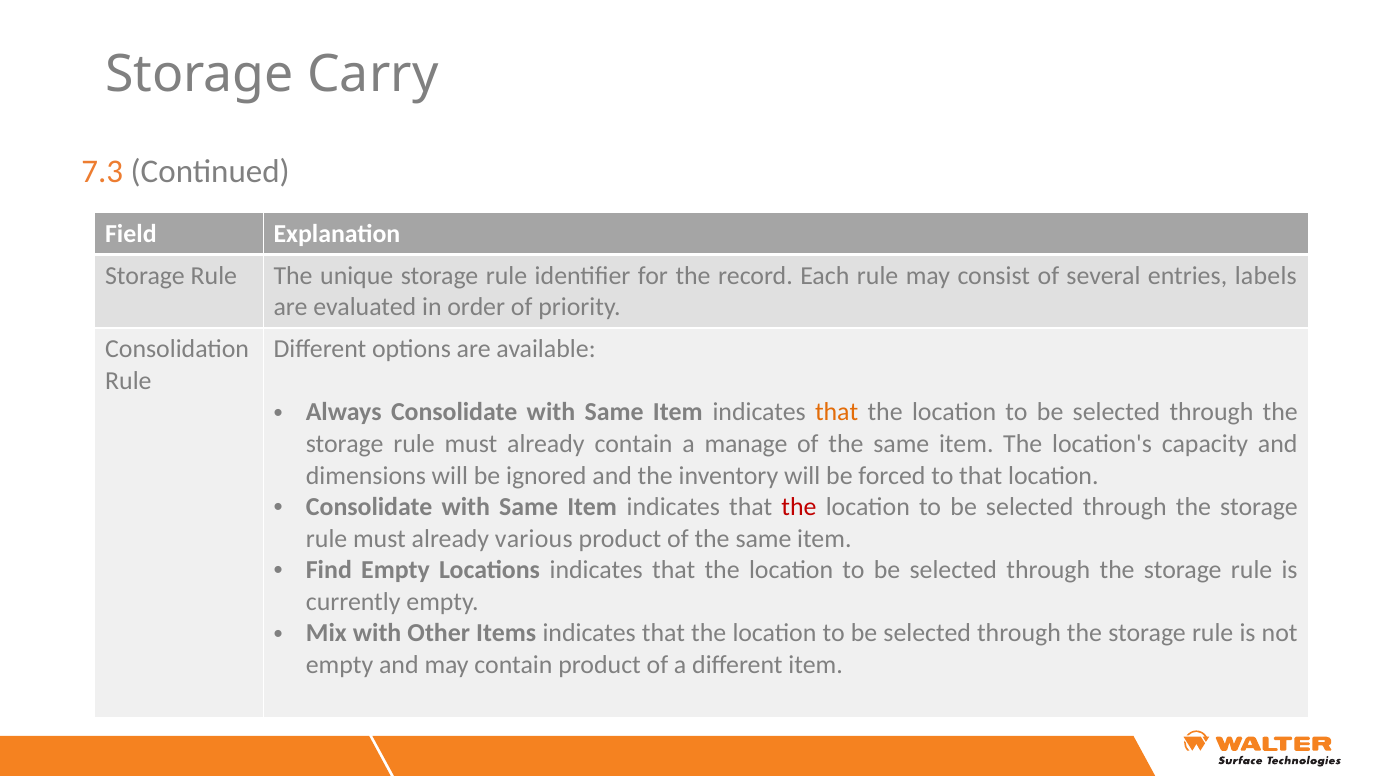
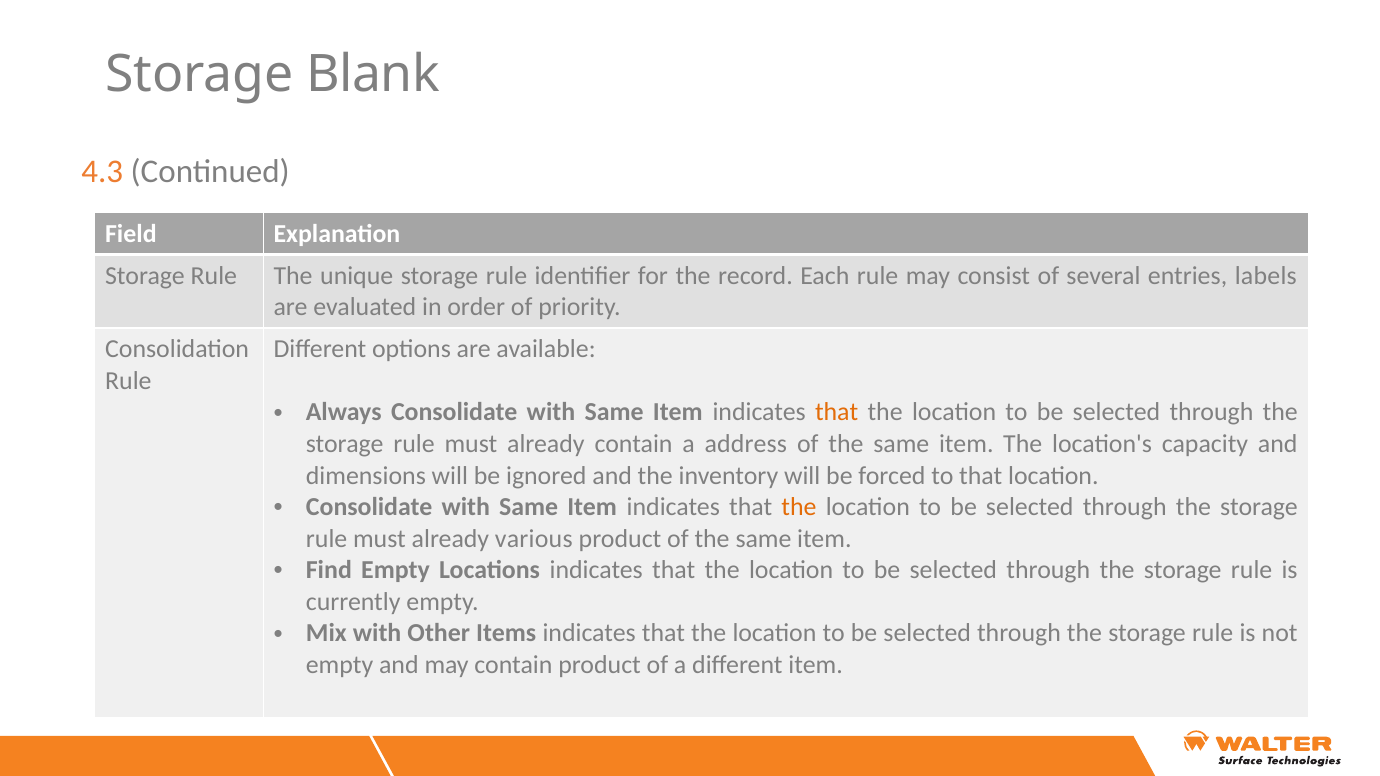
Carry: Carry -> Blank
7.3: 7.3 -> 4.3
manage: manage -> address
the at (799, 507) colour: red -> orange
